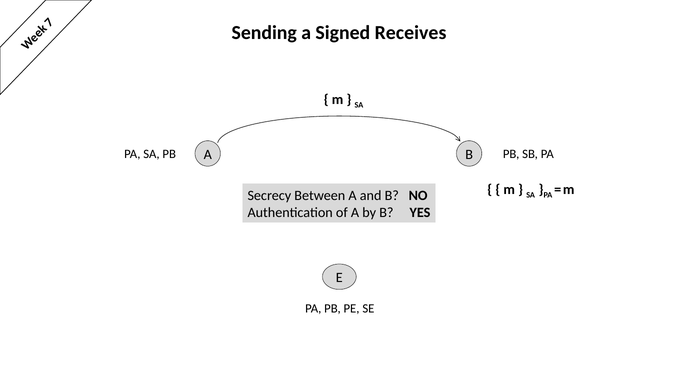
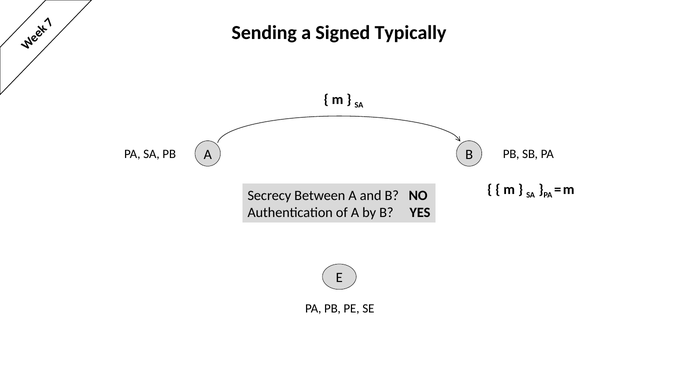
Receives: Receives -> Typically
